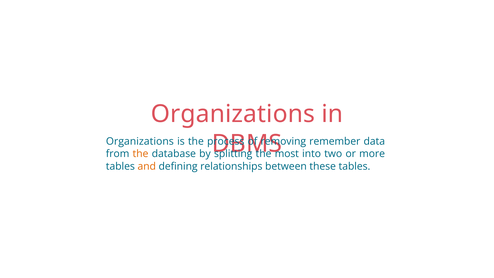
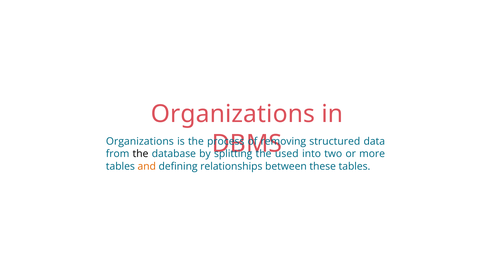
remember: remember -> structured
the at (141, 154) colour: orange -> black
most: most -> used
